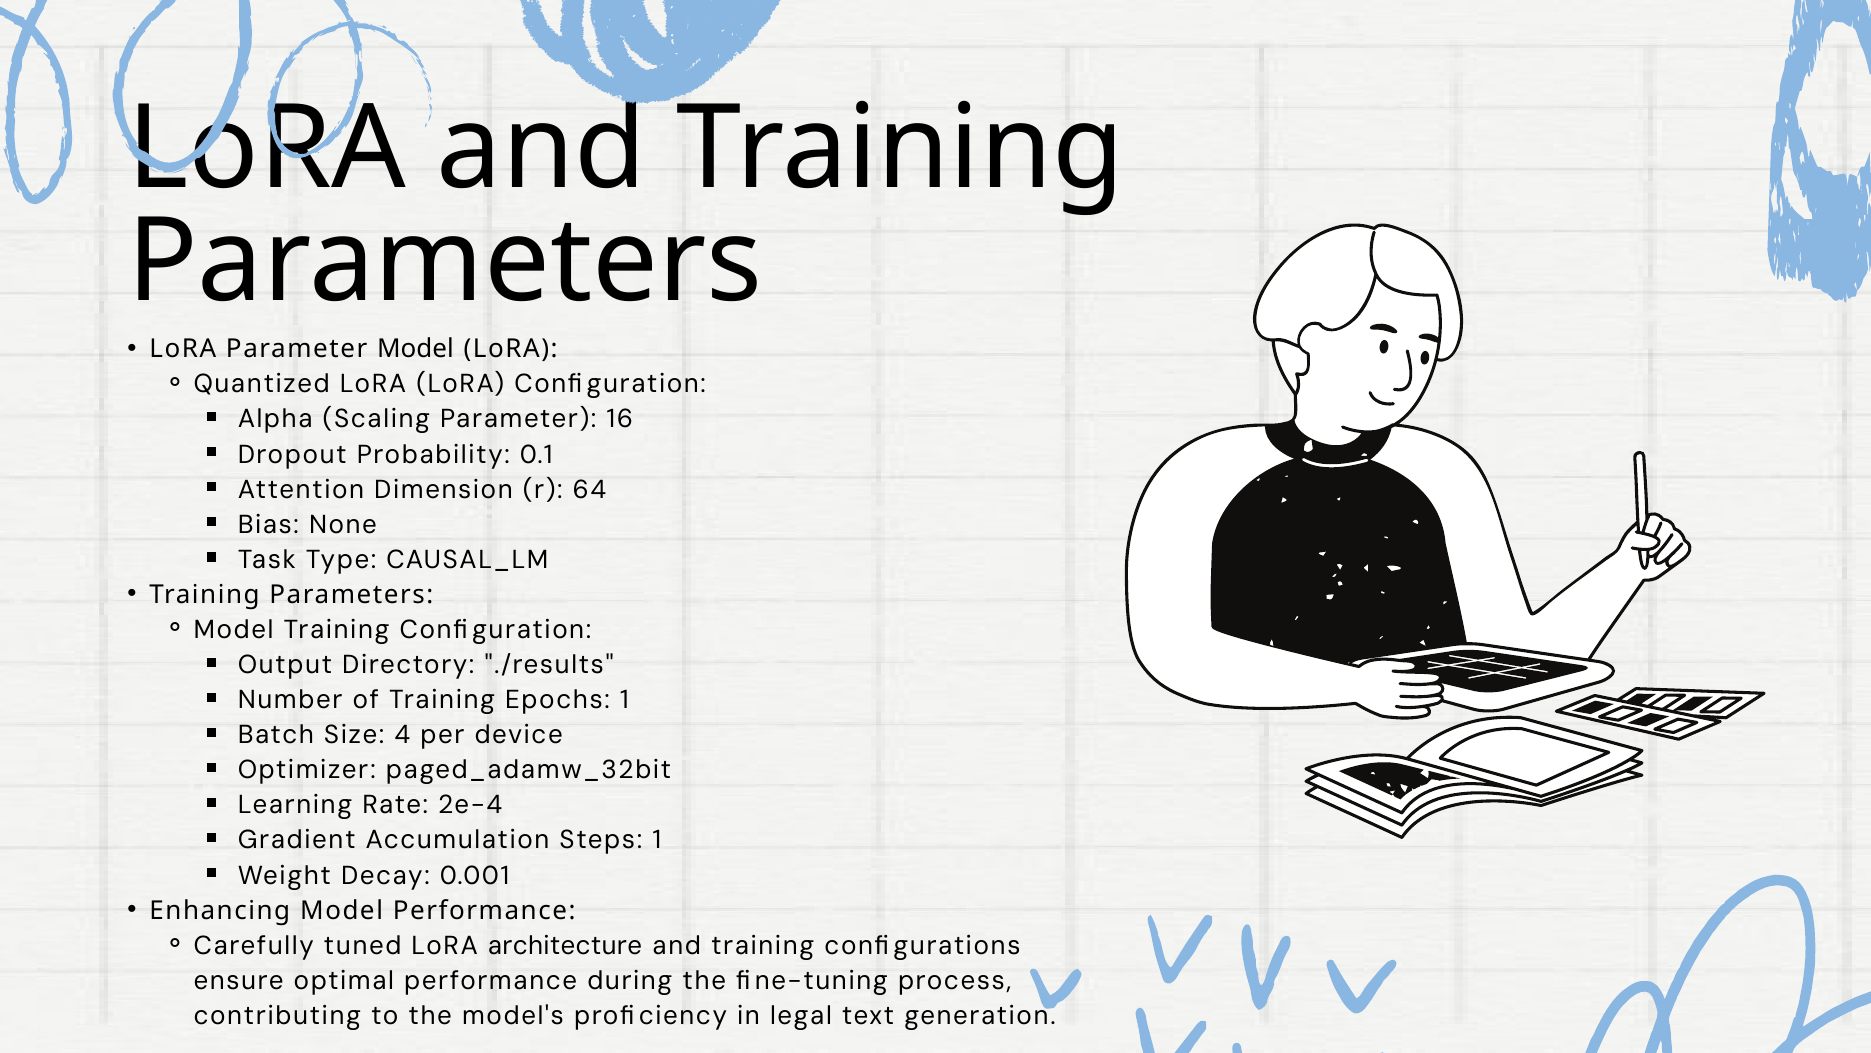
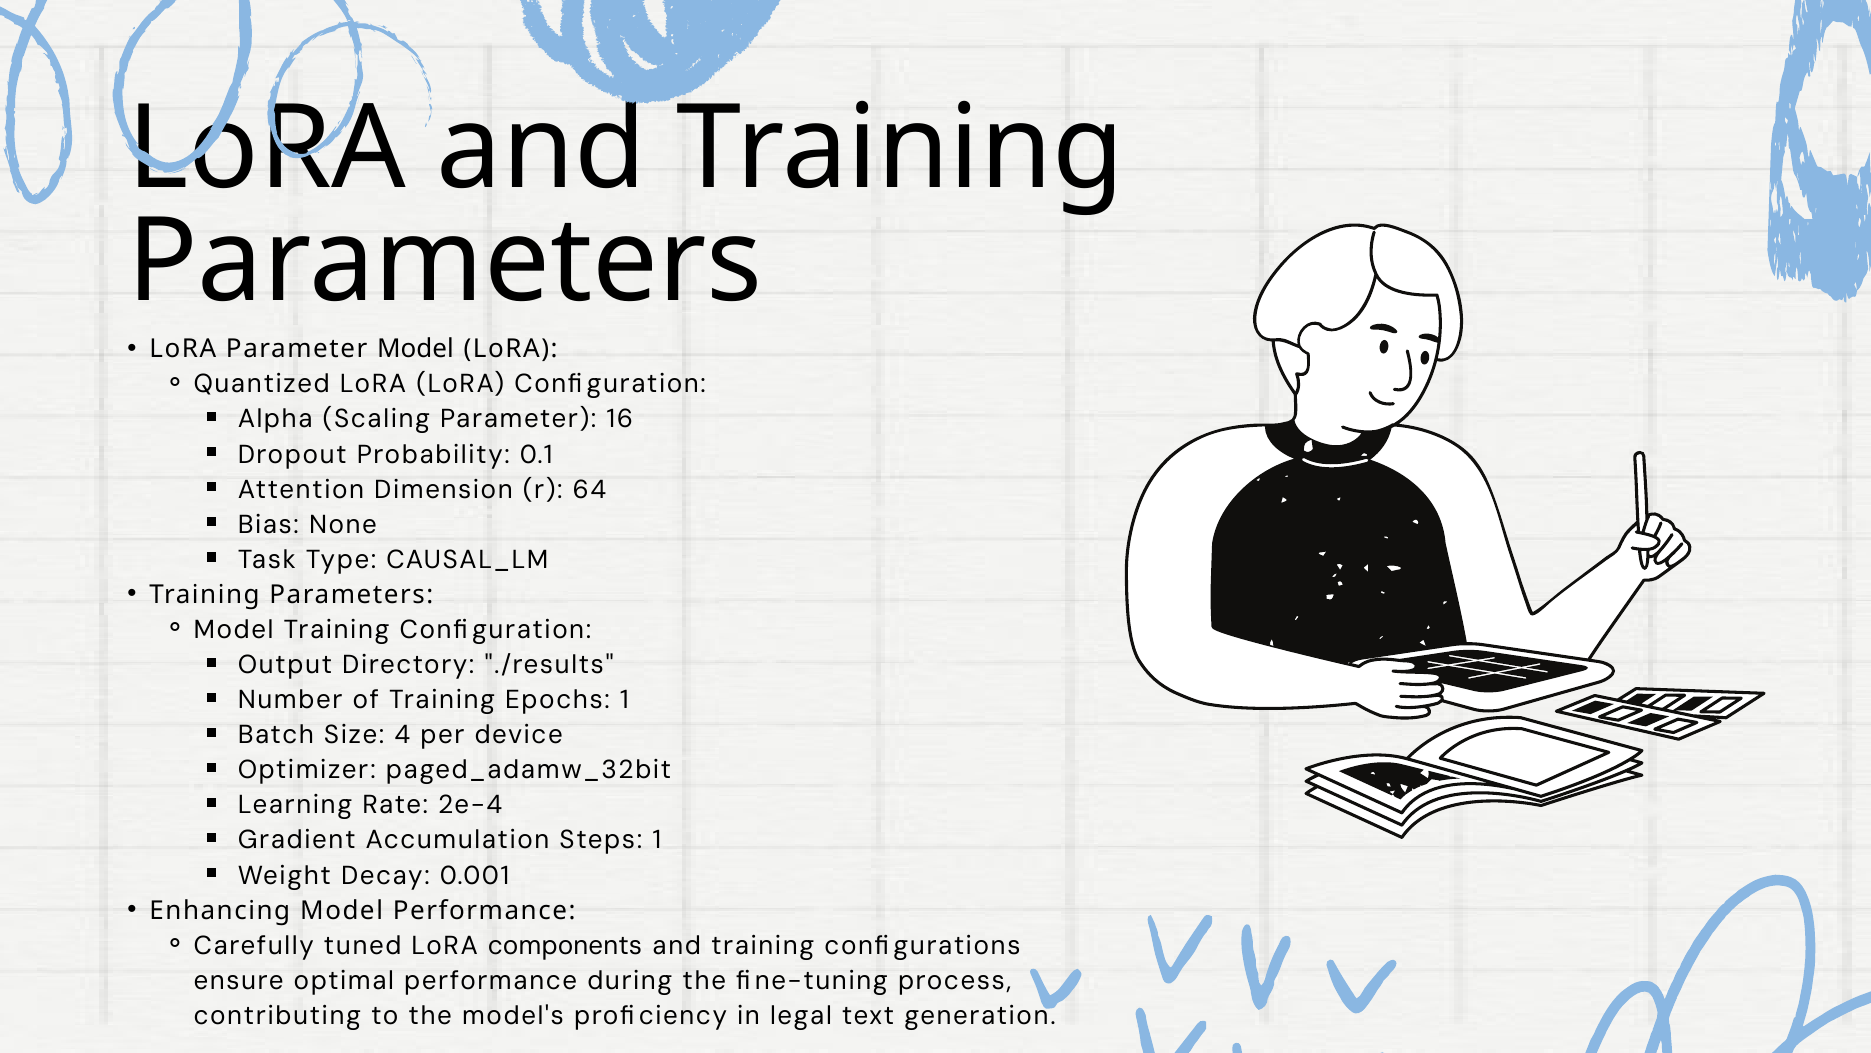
architecture: architecture -> components
